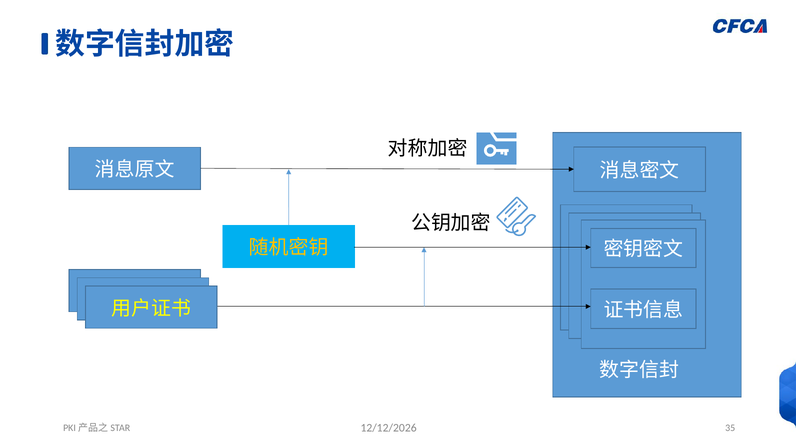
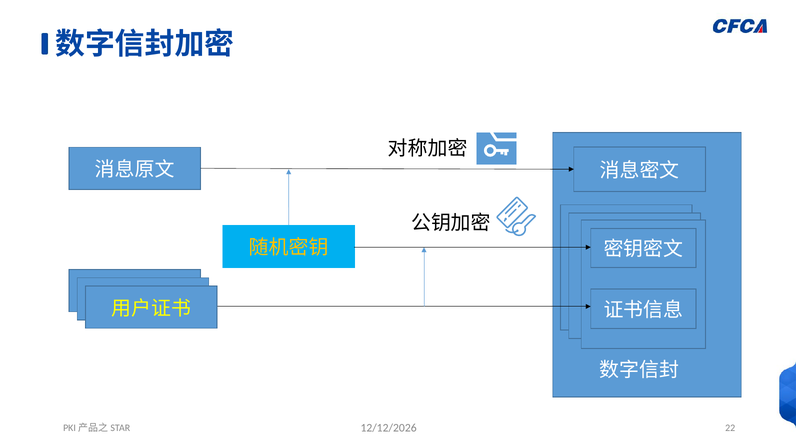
35: 35 -> 22
